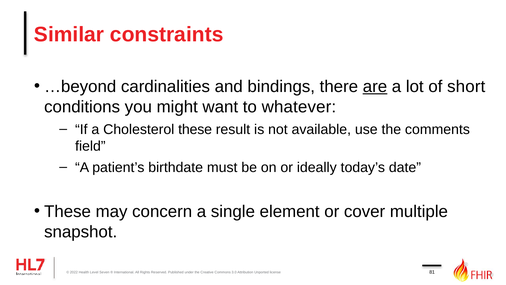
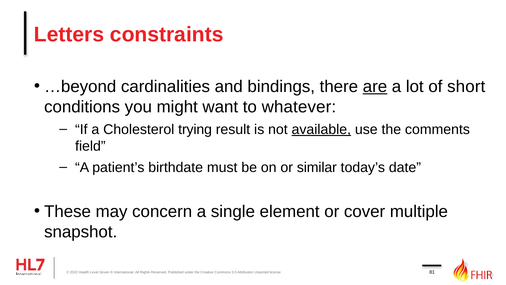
Similar: Similar -> Letters
Cholesterol these: these -> trying
available underline: none -> present
ideally: ideally -> similar
